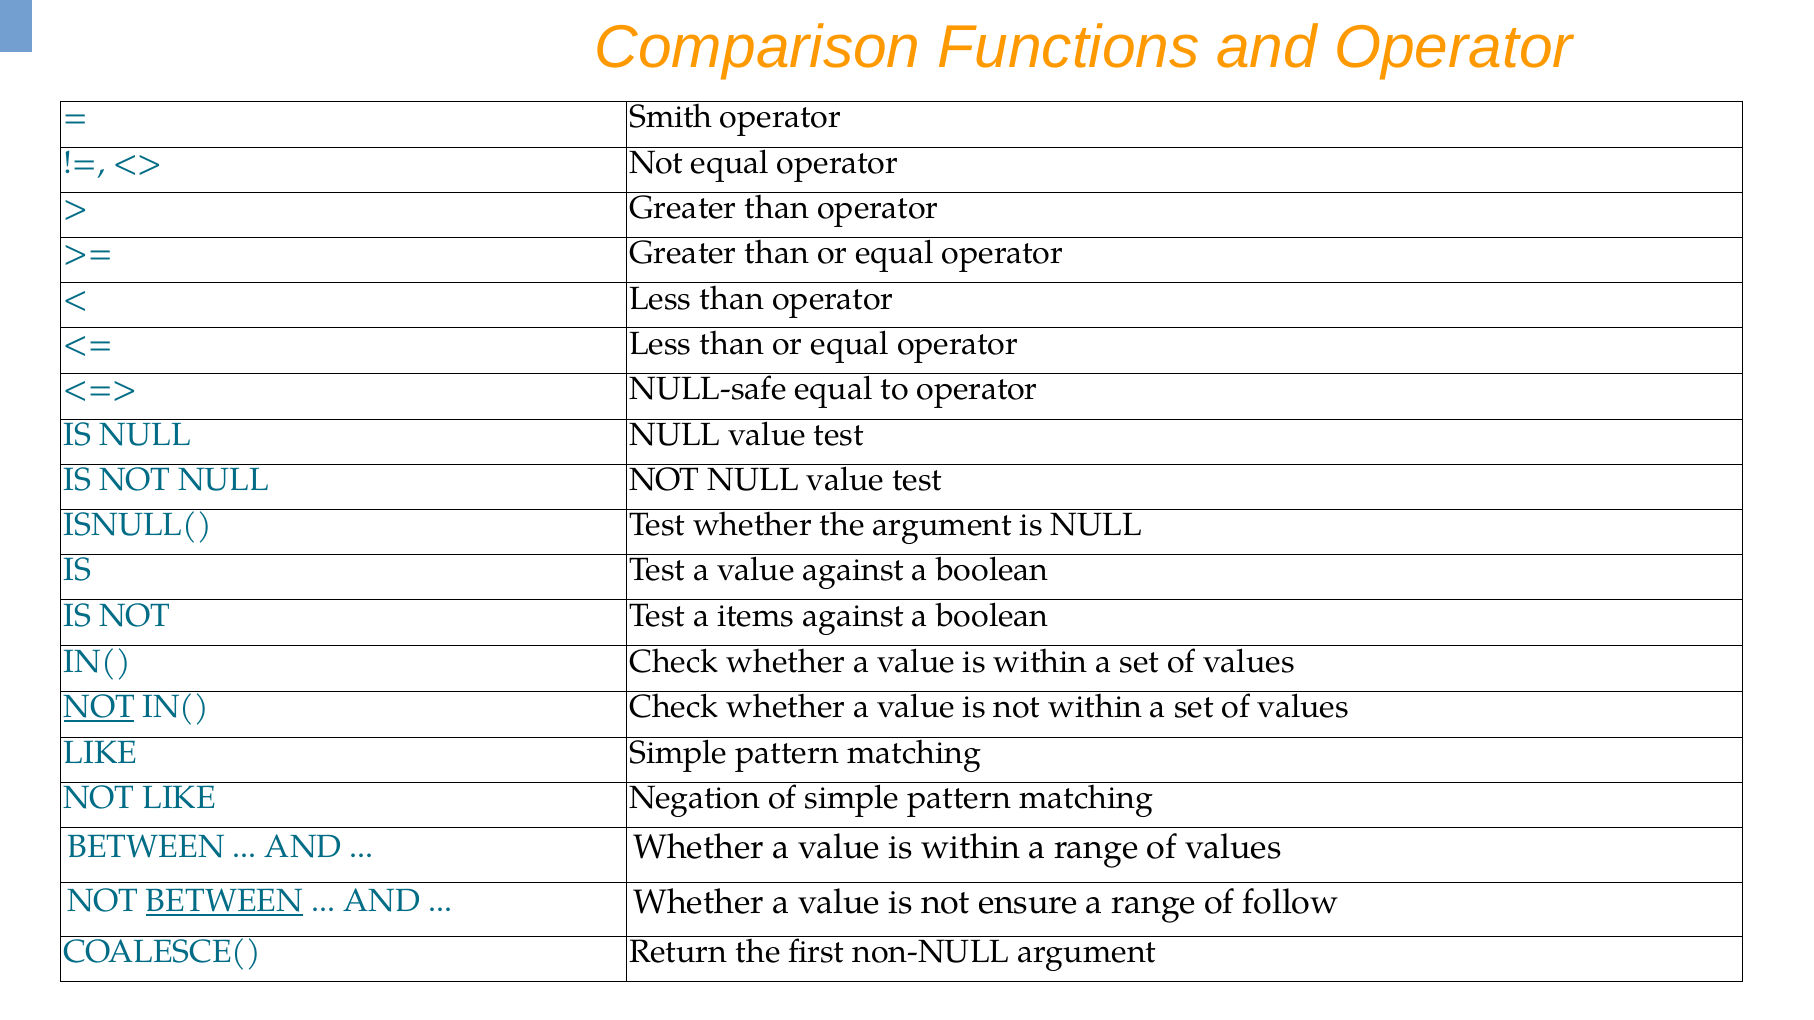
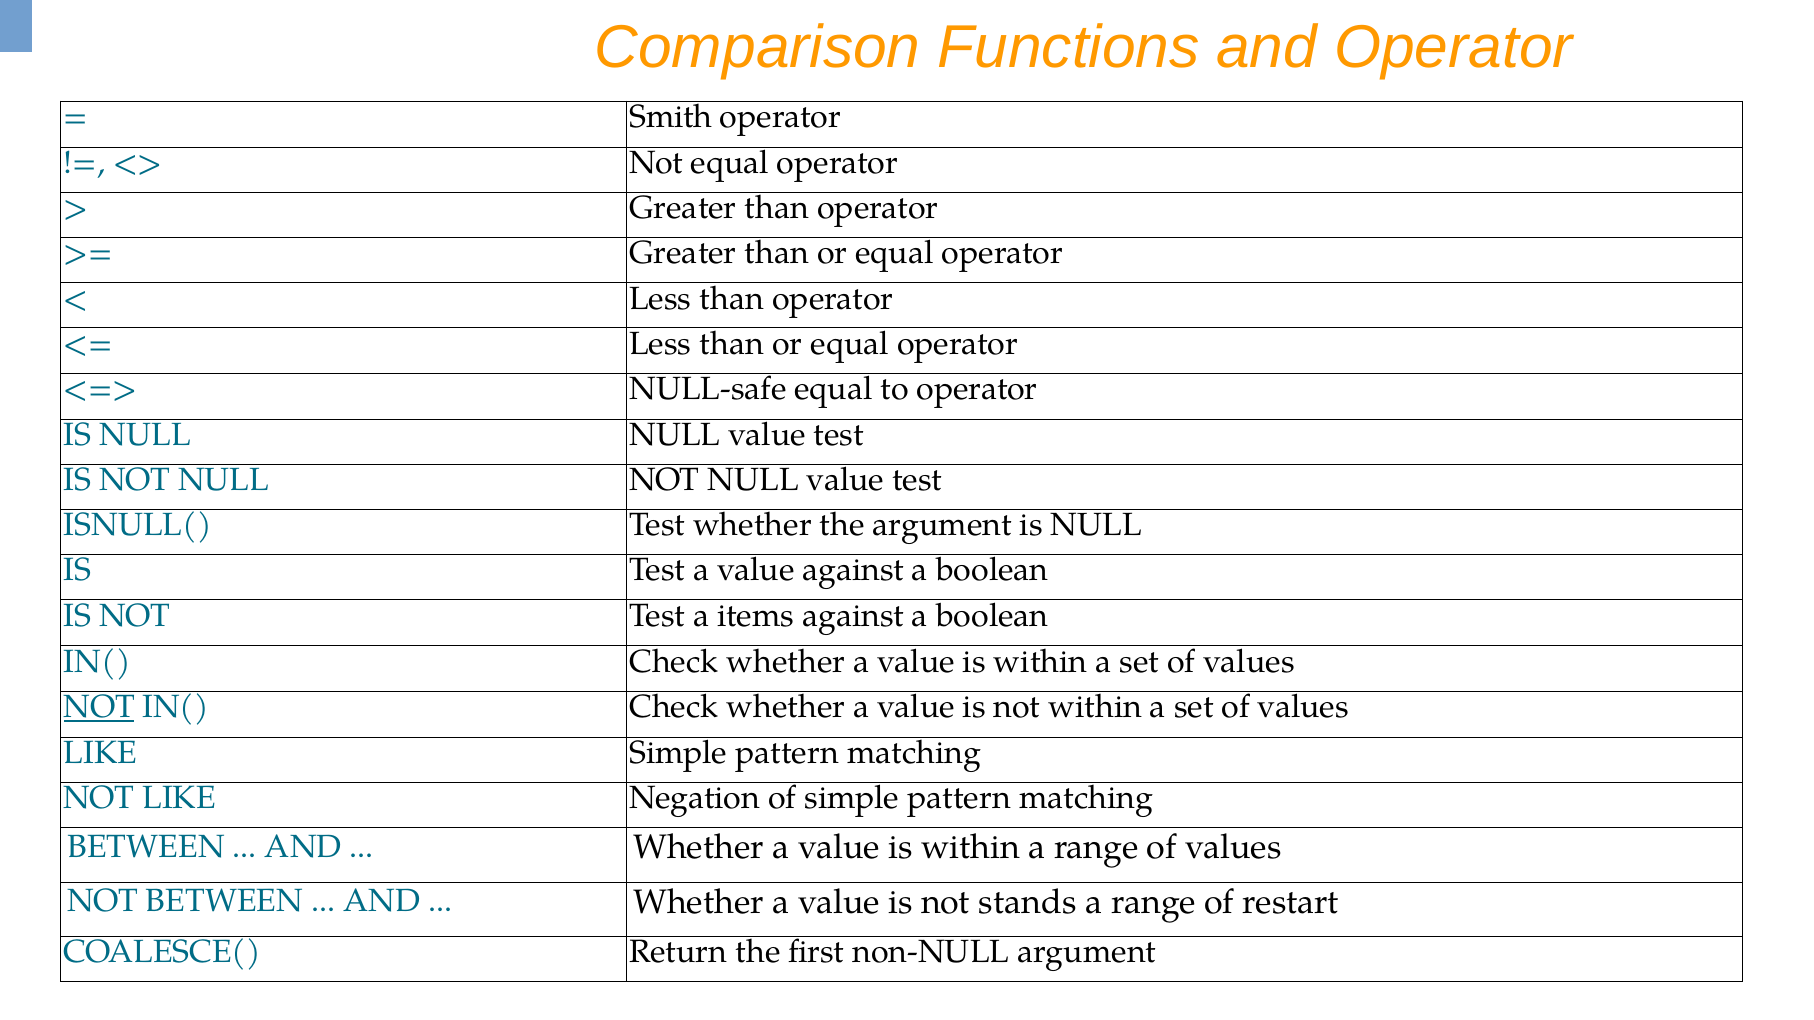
BETWEEN at (225, 902) underline: present -> none
ensure: ensure -> stands
follow: follow -> restart
